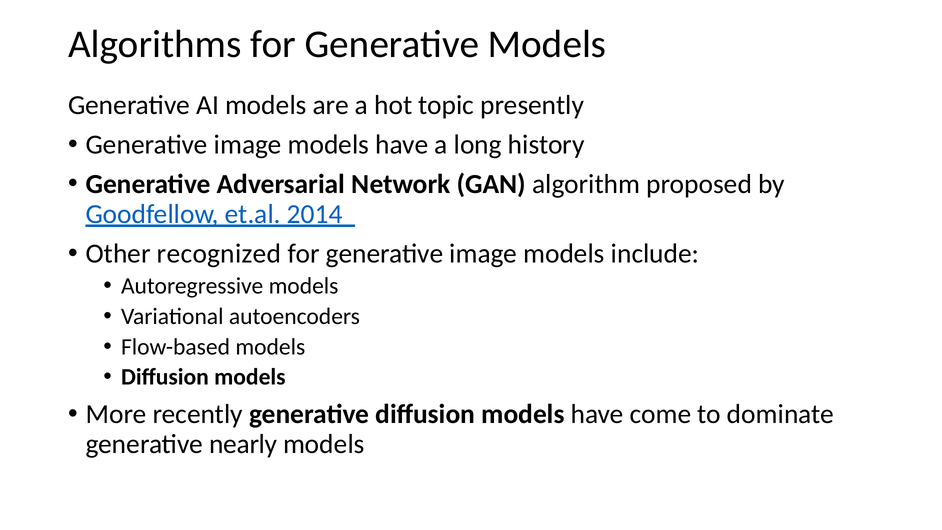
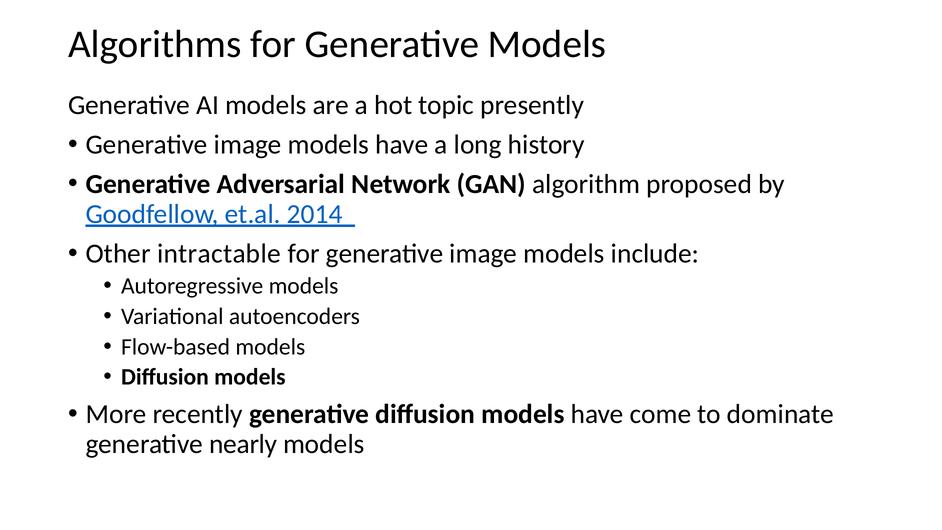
recognized: recognized -> intractable
